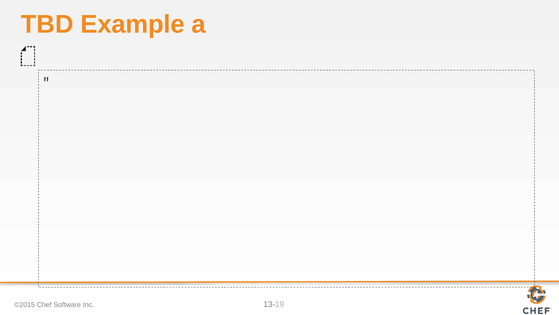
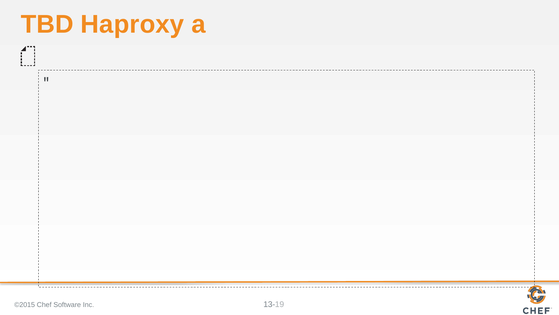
Example: Example -> Haproxy
